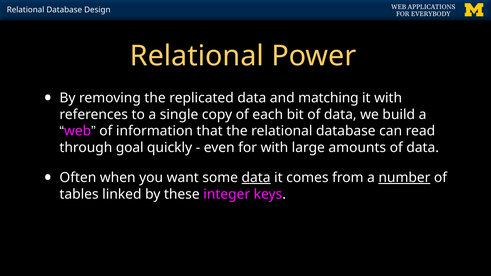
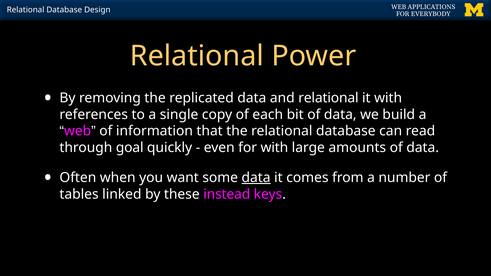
and matching: matching -> relational
number underline: present -> none
integer: integer -> instead
